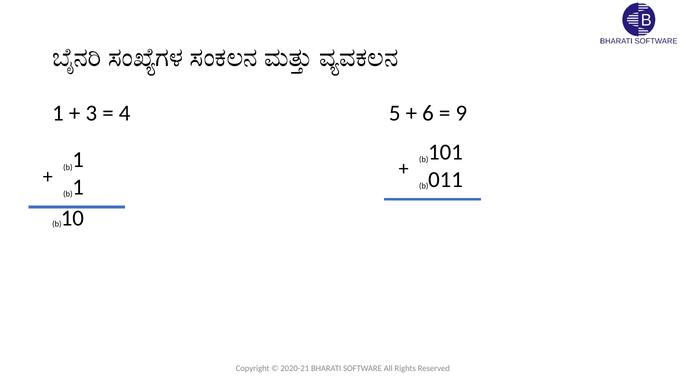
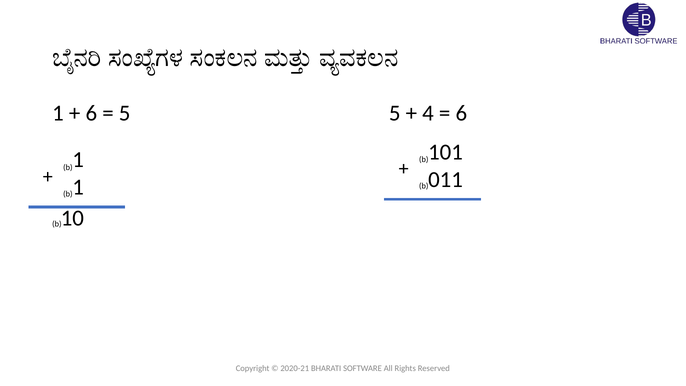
3 at (91, 113): 3 -> 6
4 at (125, 113): 4 -> 5
6: 6 -> 4
9 at (461, 113): 9 -> 6
